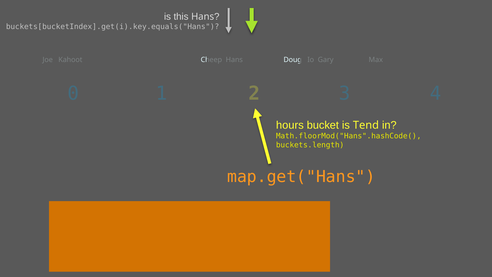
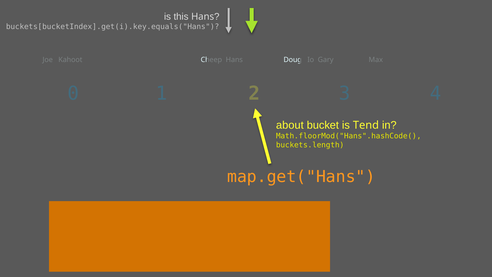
hours: hours -> about
